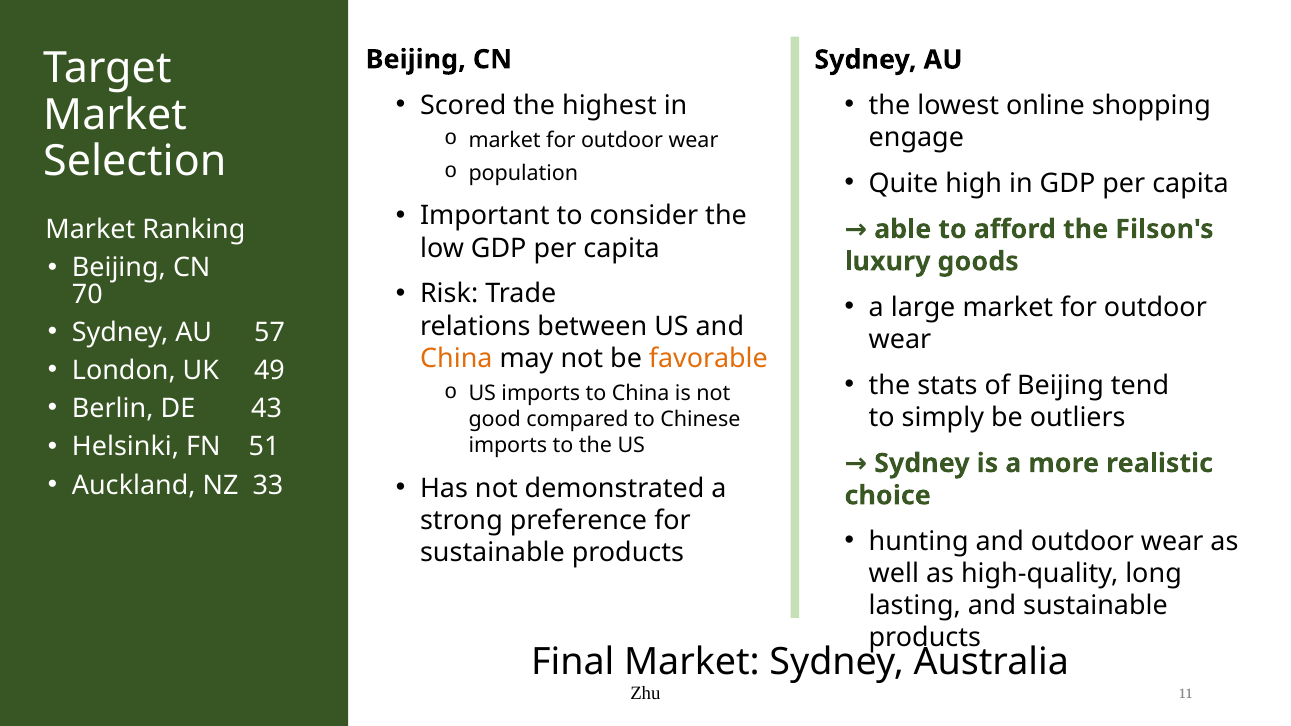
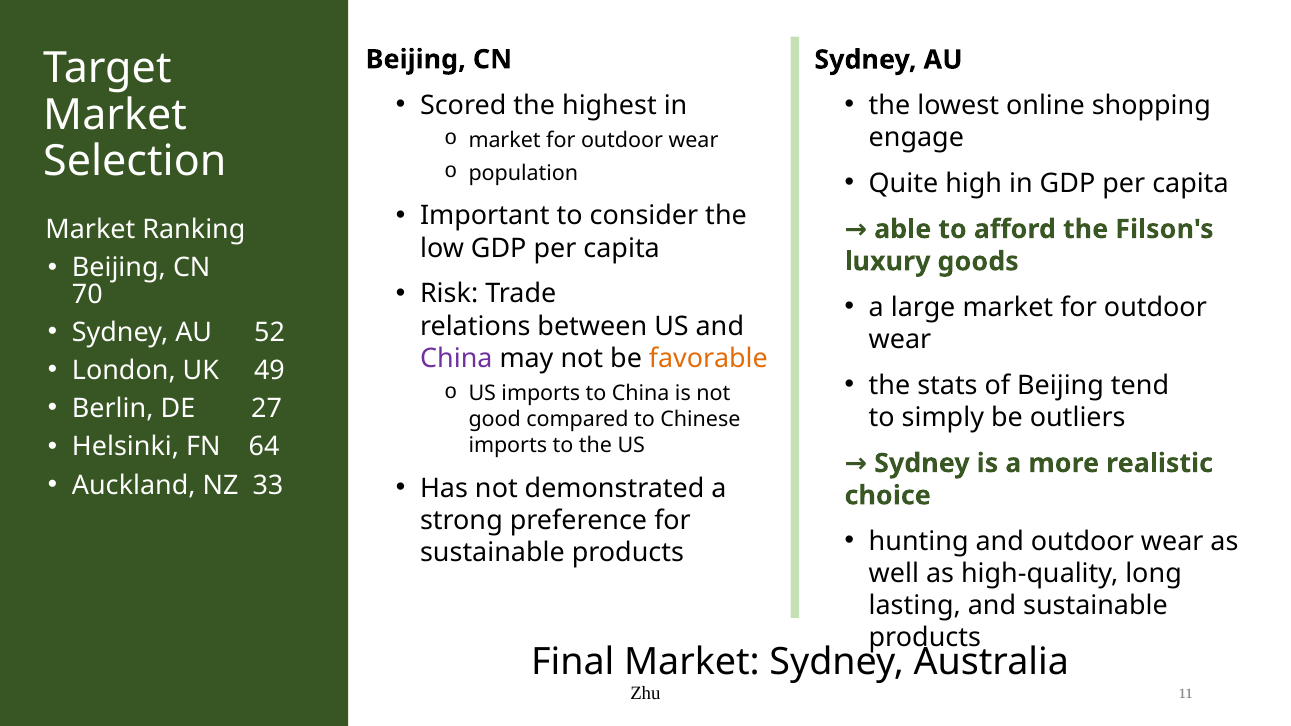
57: 57 -> 52
China at (456, 359) colour: orange -> purple
43: 43 -> 27
51: 51 -> 64
